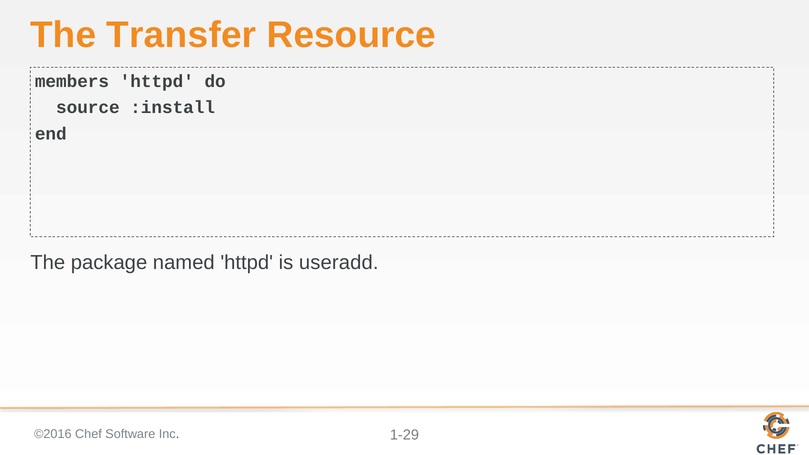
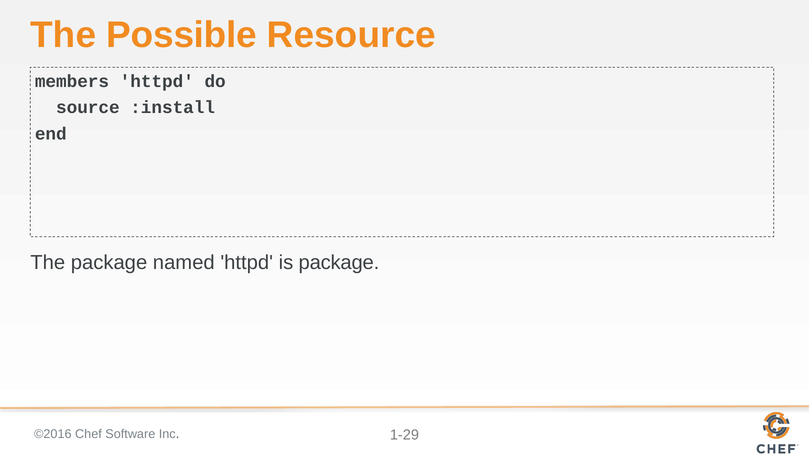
Transfer: Transfer -> Possible
is useradd: useradd -> package
